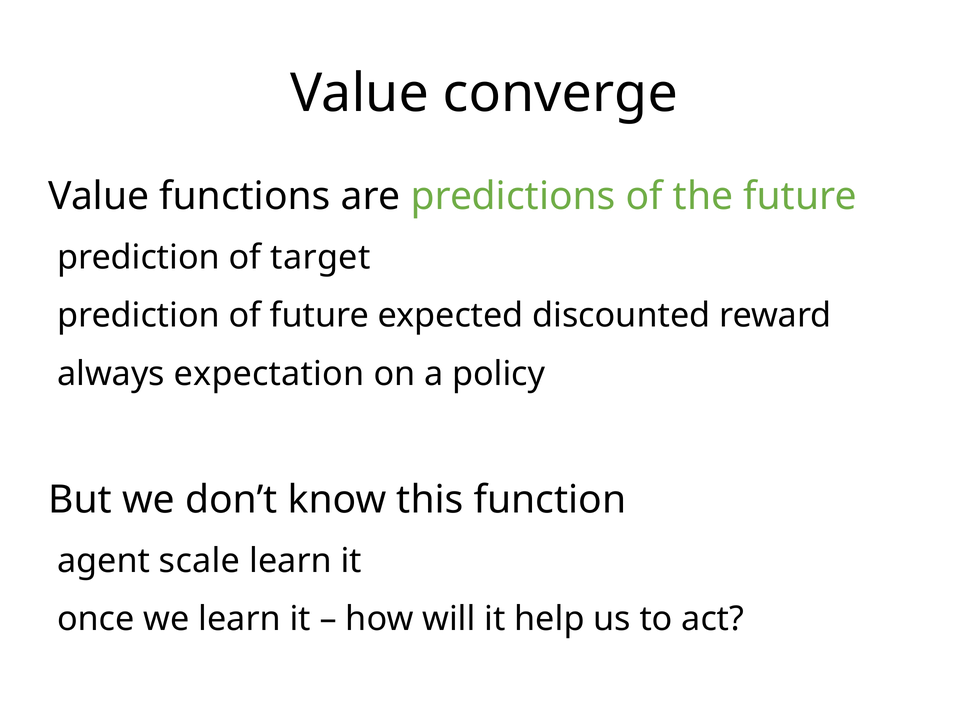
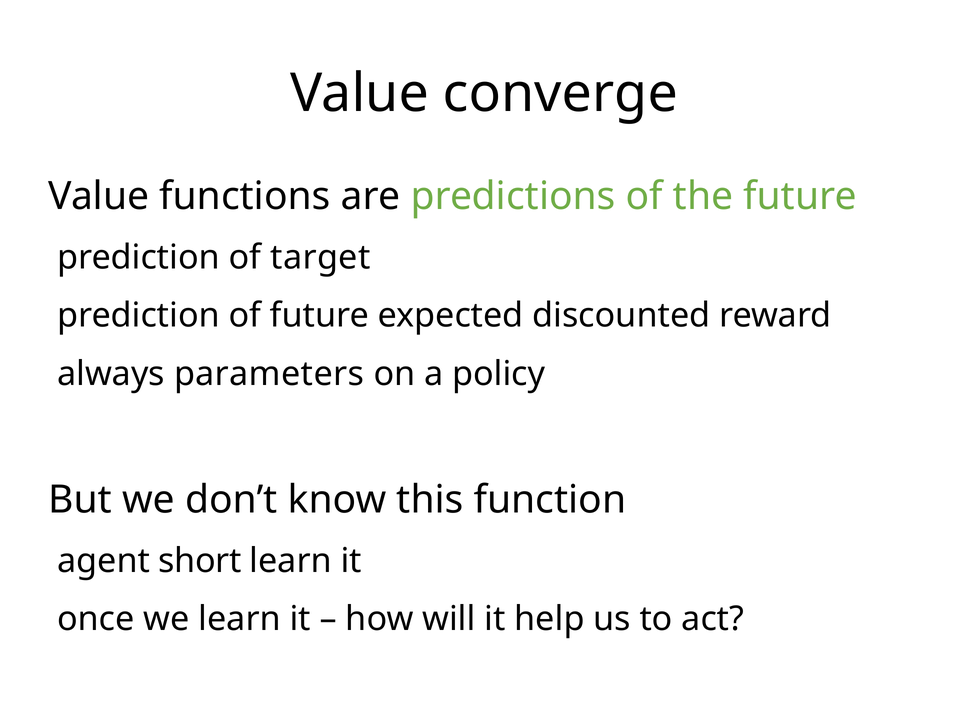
expectation: expectation -> parameters
scale: scale -> short
